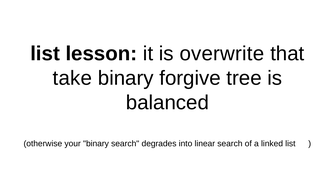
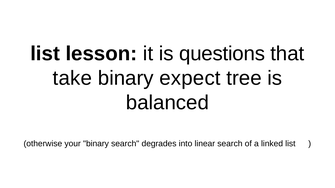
overwrite: overwrite -> questions
forgive: forgive -> expect
